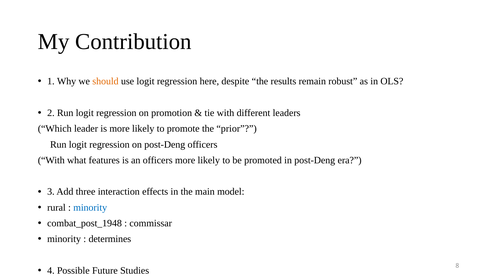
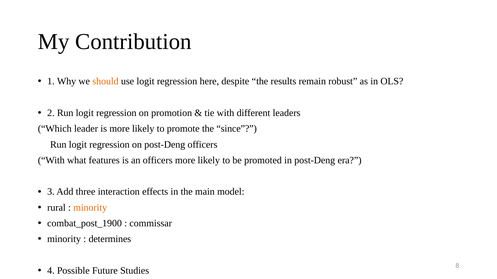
prior: prior -> since
minority at (90, 208) colour: blue -> orange
combat_post_1948: combat_post_1948 -> combat_post_1900
